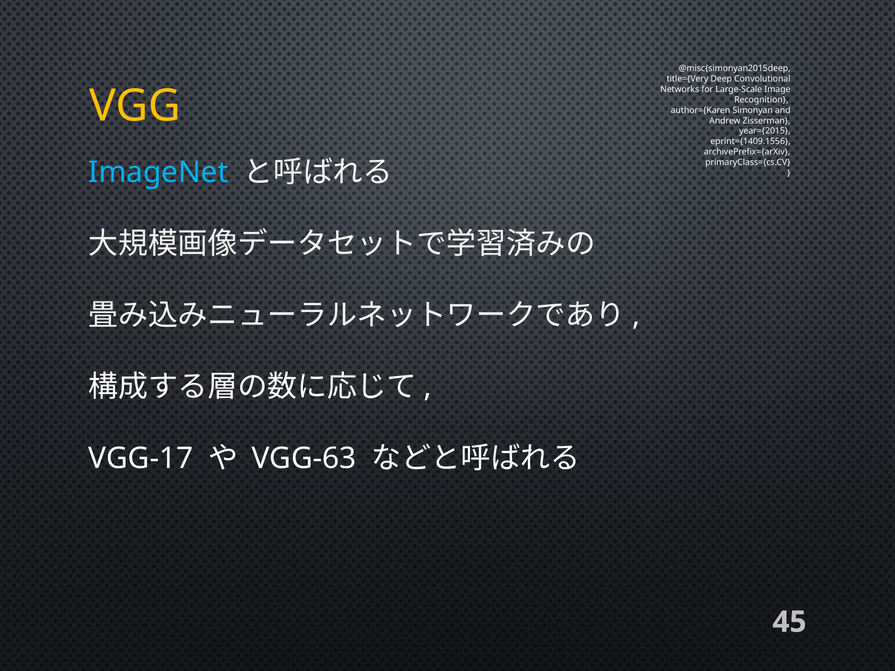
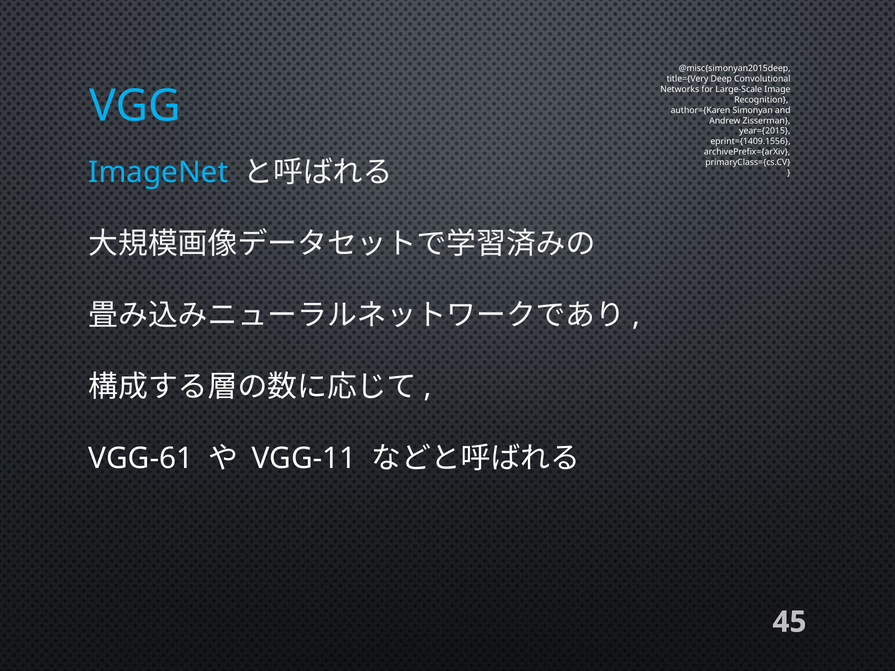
VGG colour: yellow -> light blue
VGG-17: VGG-17 -> VGG-61
VGG-63: VGG-63 -> VGG-11
